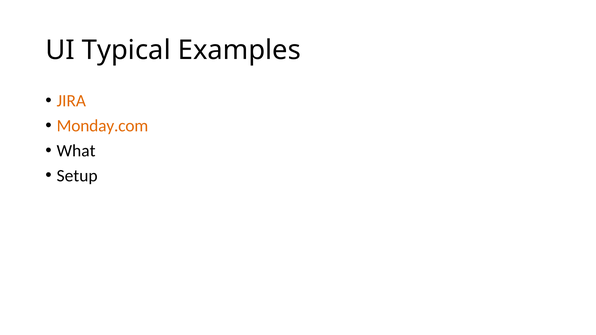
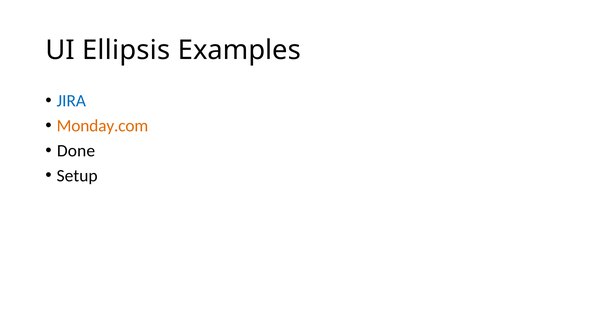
Typical: Typical -> Ellipsis
JIRA colour: orange -> blue
What: What -> Done
